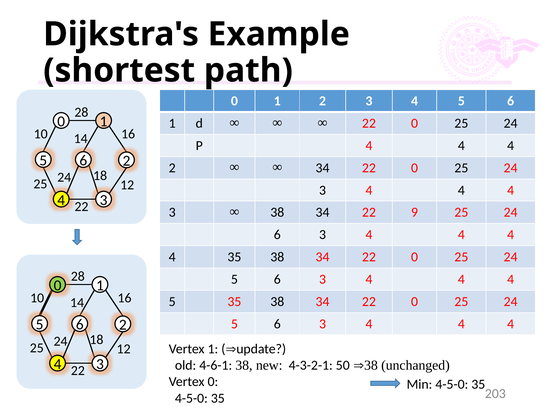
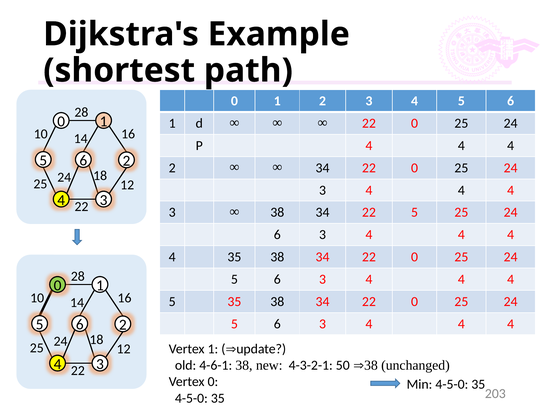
22 9: 9 -> 5
